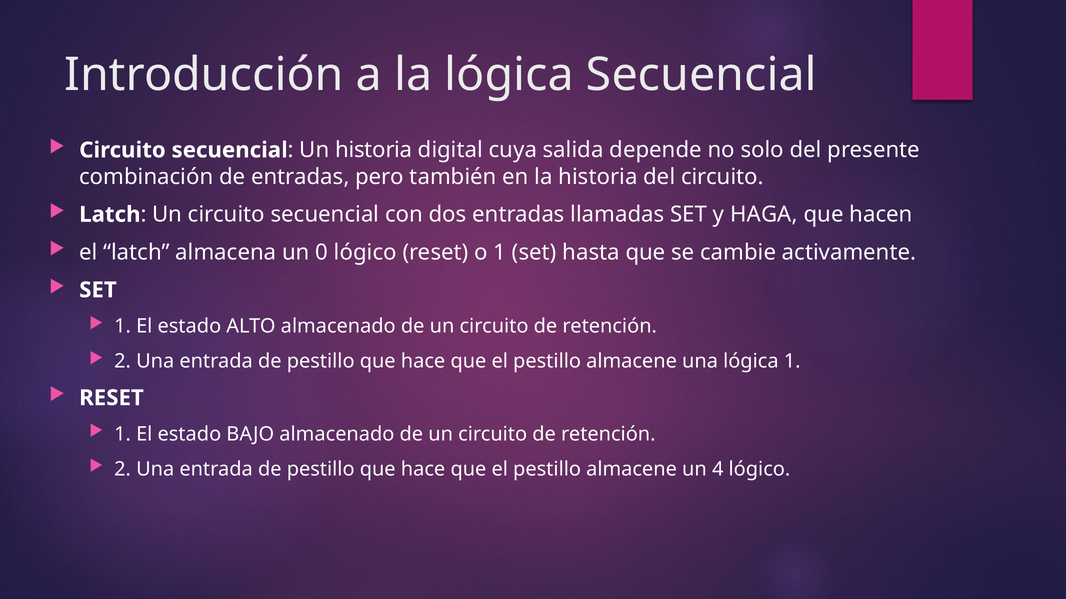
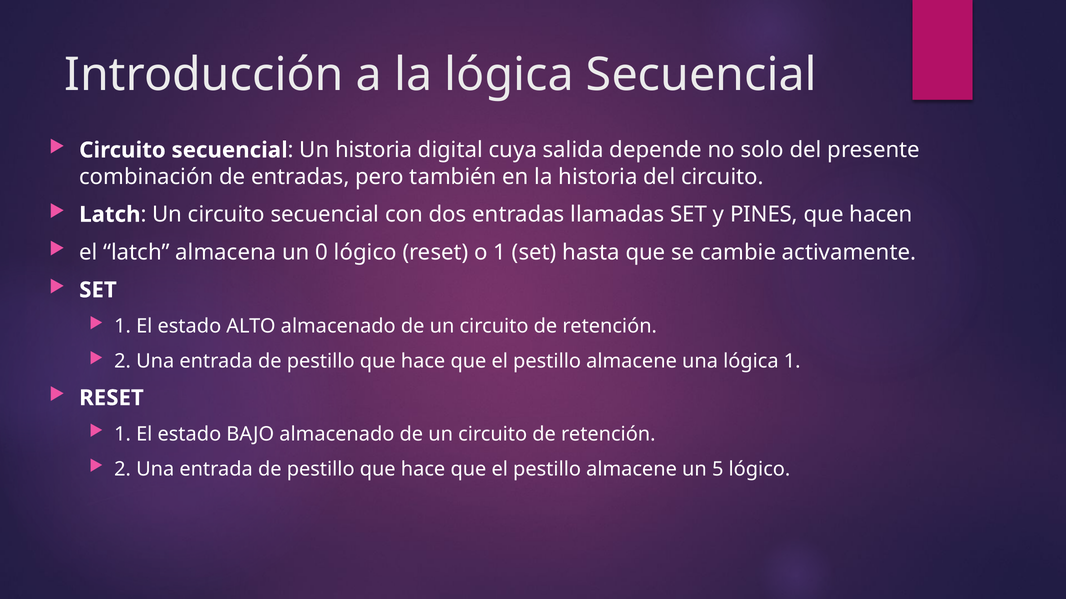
HAGA: HAGA -> PINES
4: 4 -> 5
